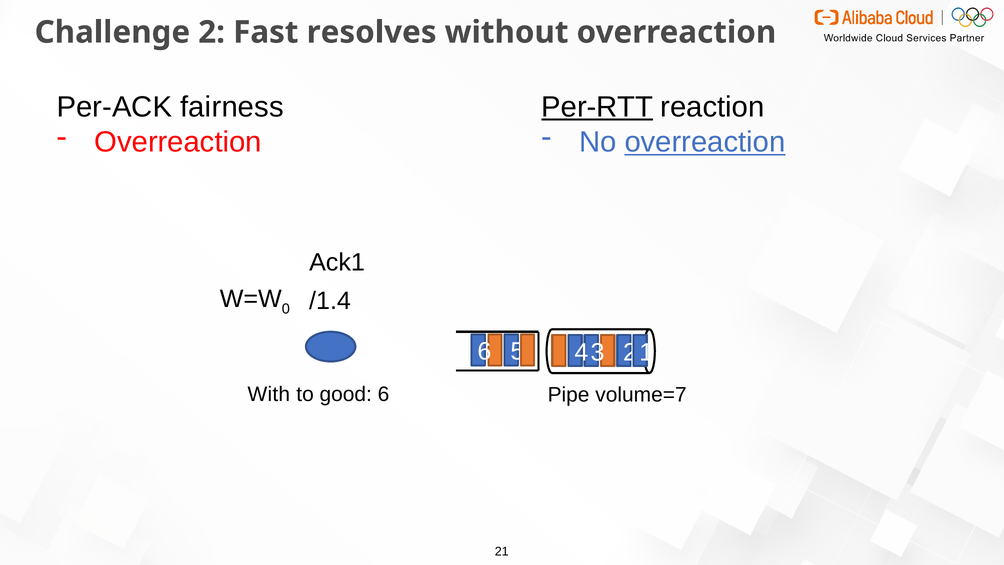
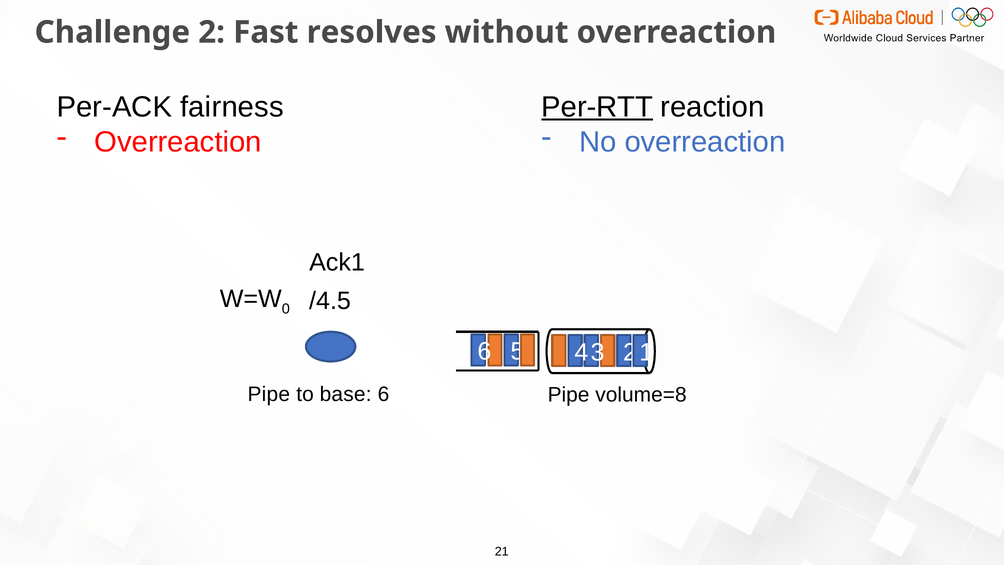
overreaction at (705, 142) underline: present -> none
/1.4: /1.4 -> /4.5
With at (269, 394): With -> Pipe
good: good -> base
volume=7: volume=7 -> volume=8
